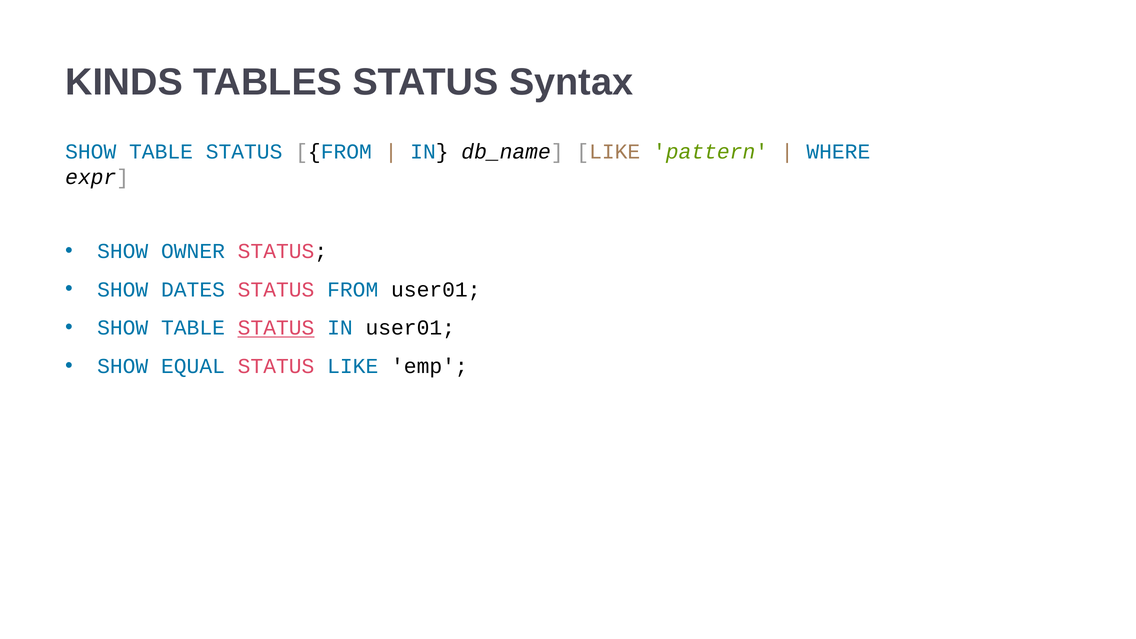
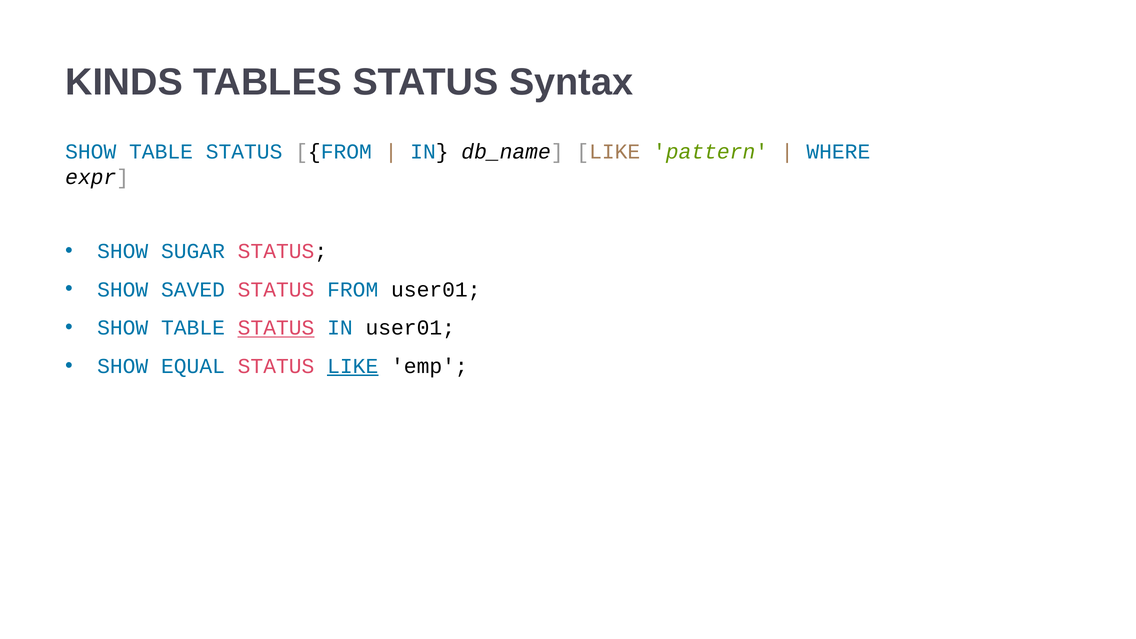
OWNER: OWNER -> SUGAR
DATES: DATES -> SAVED
LIKE at (353, 366) underline: none -> present
